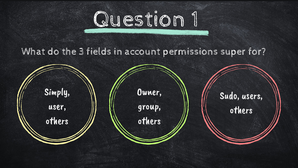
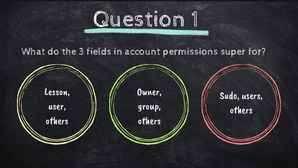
Simply: Simply -> Lesson
